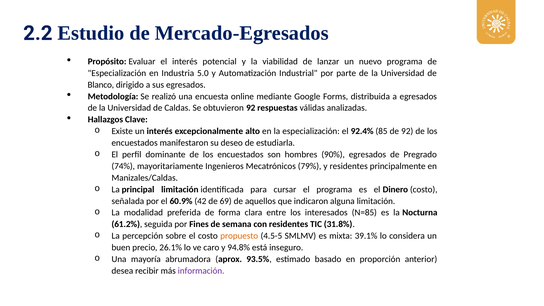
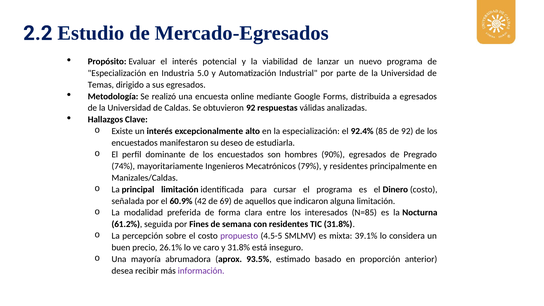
Blanco: Blanco -> Temas
propuesto colour: orange -> purple
y 94.8%: 94.8% -> 31.8%
